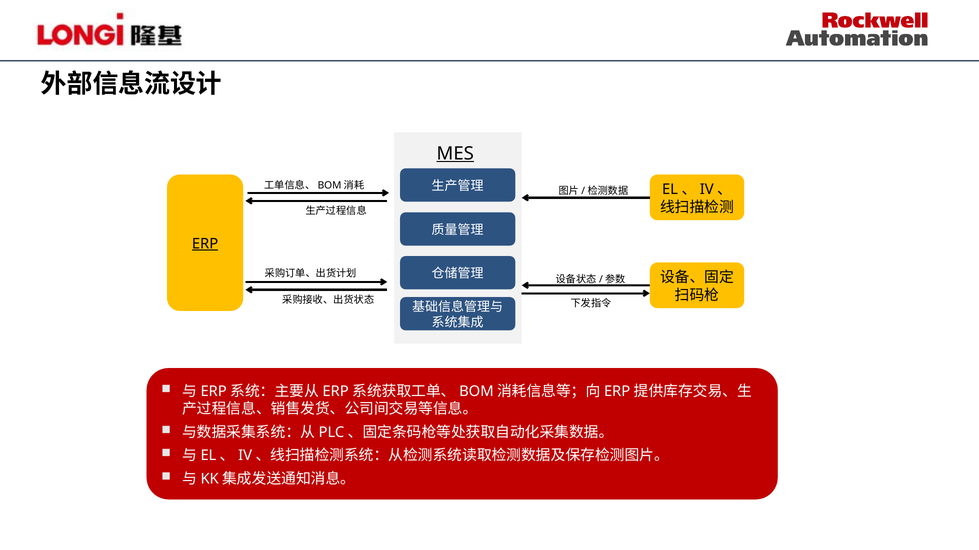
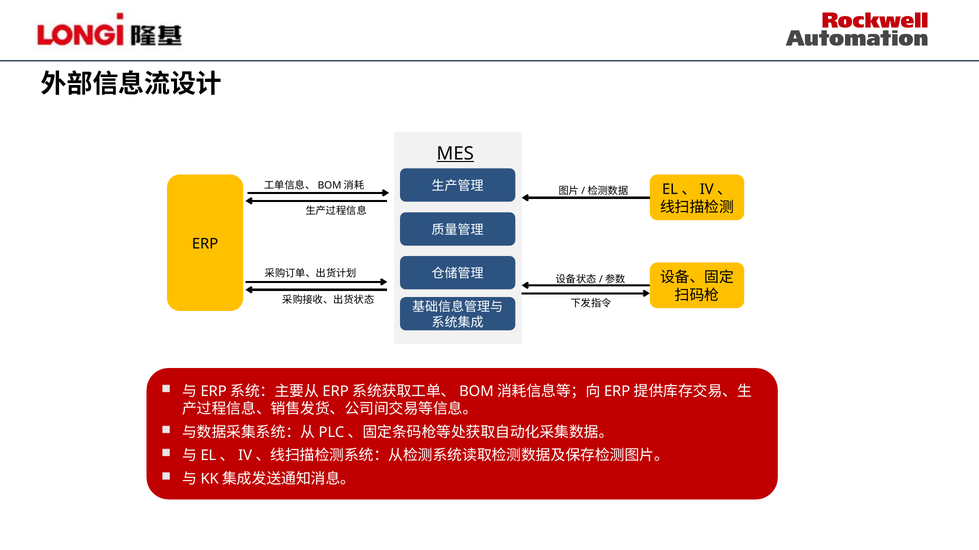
ERP underline: present -> none
